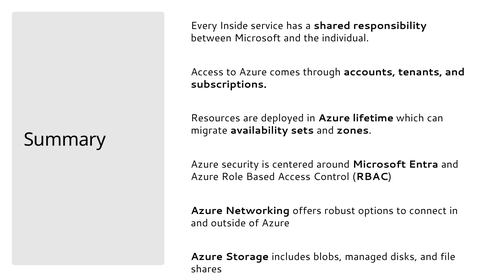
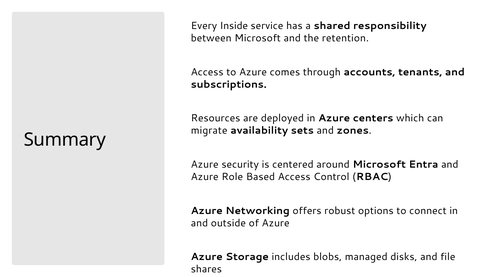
individual: individual -> retention
lifetime: lifetime -> centers
